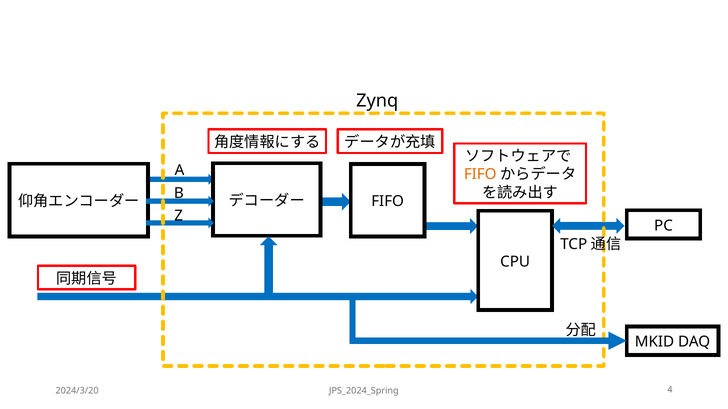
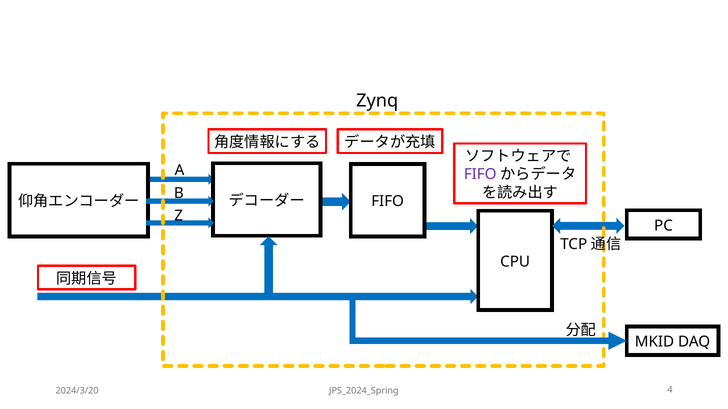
FIFO at (480, 175) colour: orange -> purple
